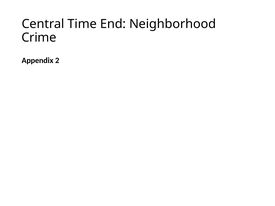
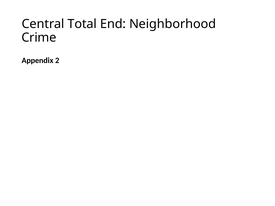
Time: Time -> Total
